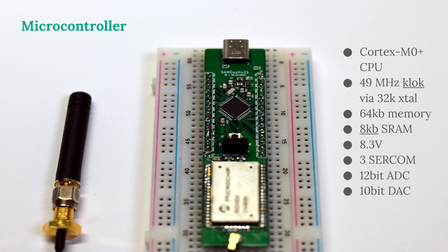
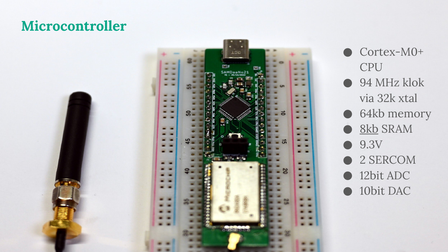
49: 49 -> 94
klok underline: present -> none
8.3V: 8.3V -> 9.3V
3: 3 -> 2
